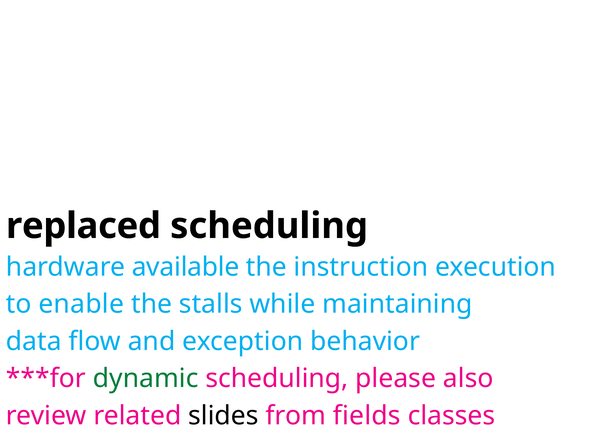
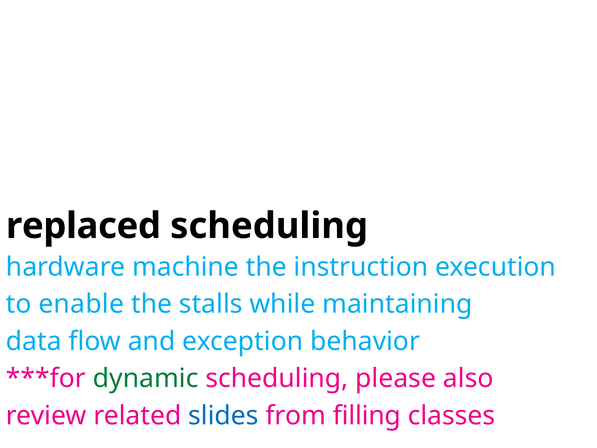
available: available -> machine
slides colour: black -> blue
fields: fields -> filling
